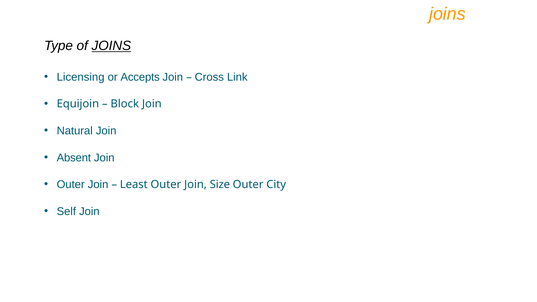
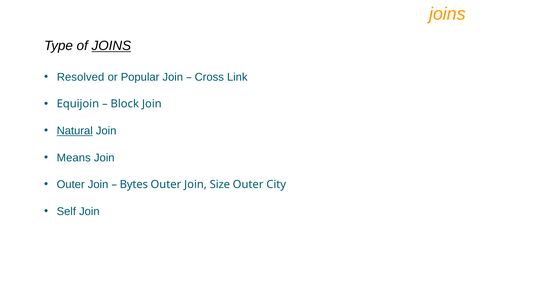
Licensing: Licensing -> Resolved
Accepts: Accepts -> Popular
Natural underline: none -> present
Absent: Absent -> Means
Least: Least -> Bytes
